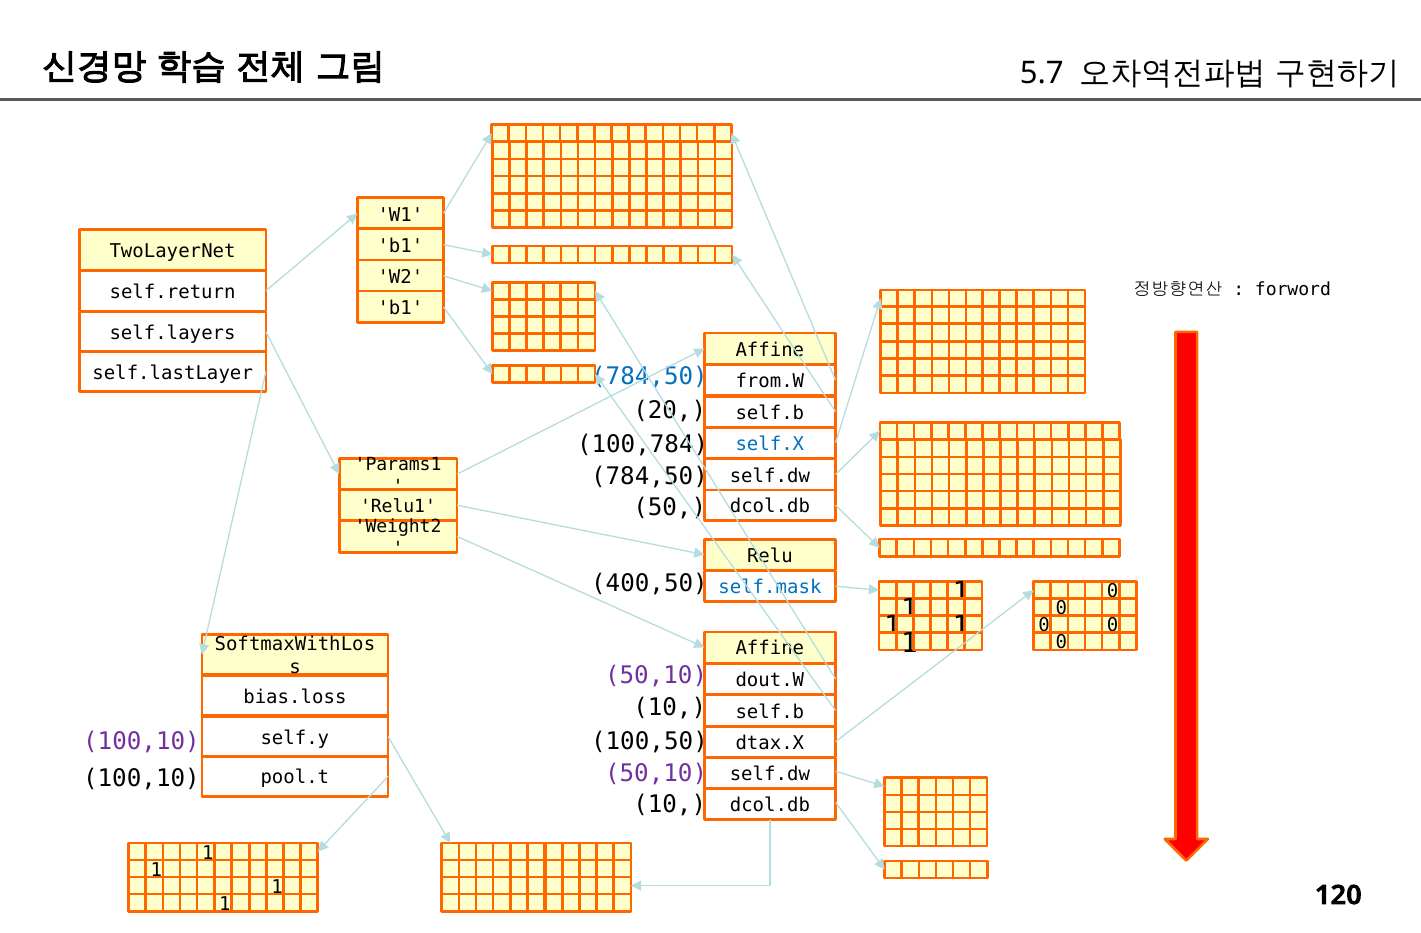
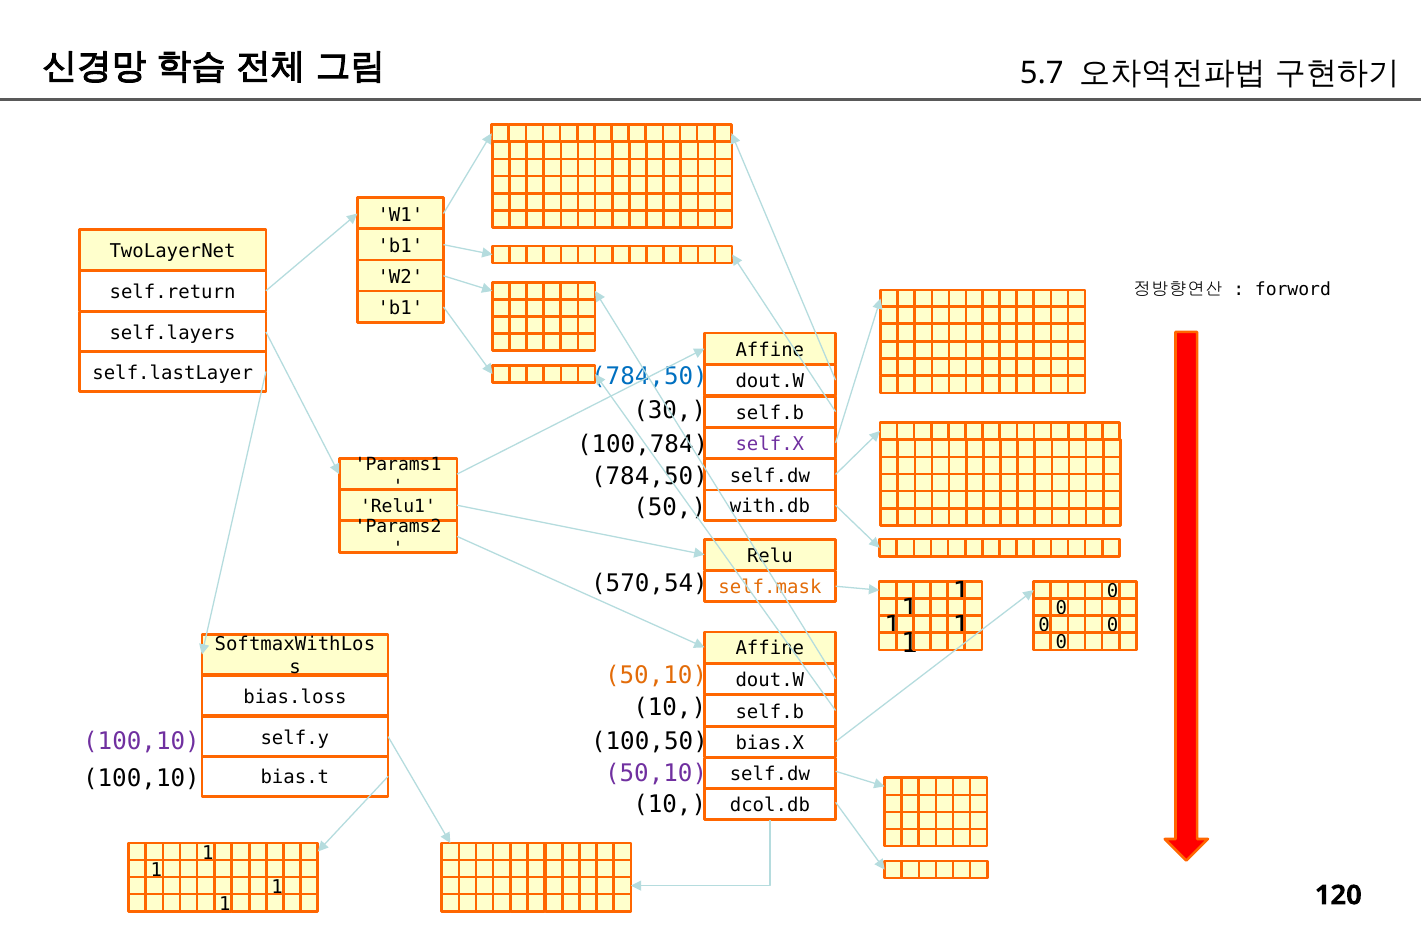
from.W at (770, 382): from.W -> dout.W
20: 20 -> 30
self.X colour: blue -> purple
dcol.db at (770, 507): dcol.db -> with.db
Weight2: Weight2 -> Params2
400,50: 400,50 -> 570,54
self.mask colour: blue -> orange
50,10 at (656, 676) colour: purple -> orange
dtax.X: dtax.X -> bias.X
pool.t: pool.t -> bias.t
